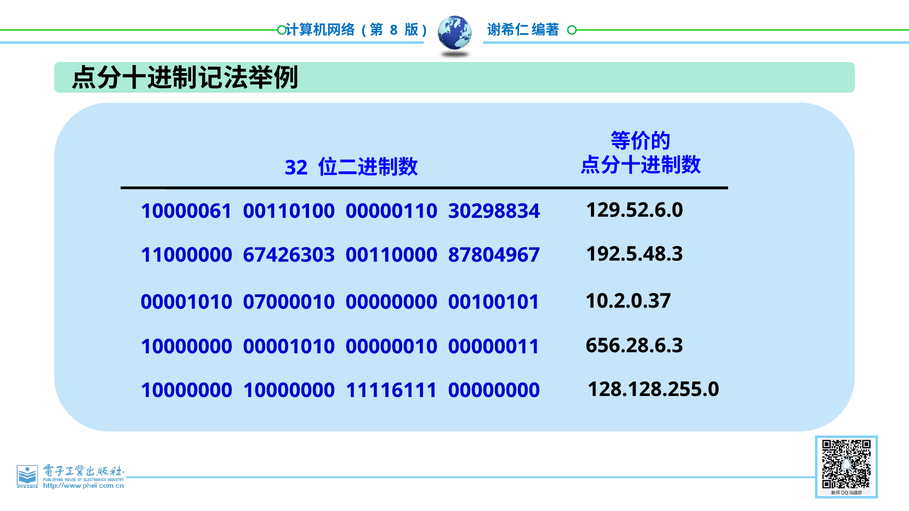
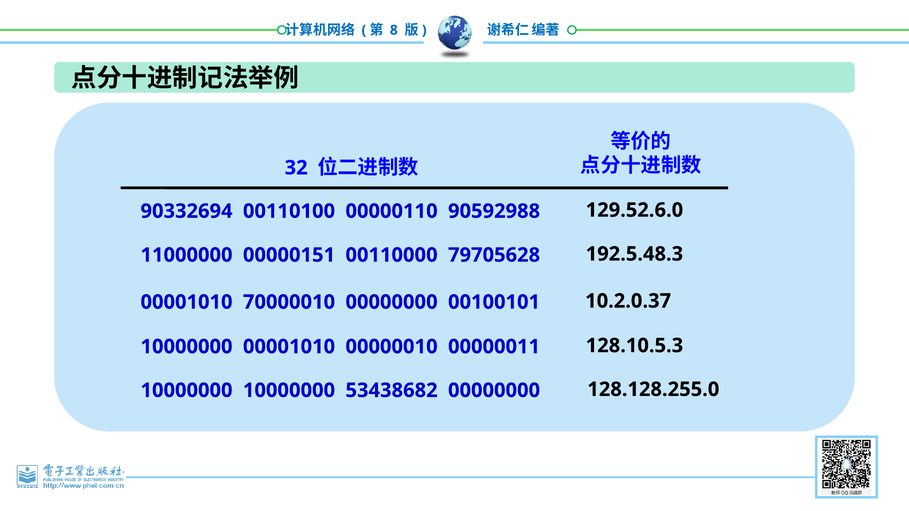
10000061: 10000061 -> 90332694
30298834: 30298834 -> 90592988
67426303: 67426303 -> 00000151
87804967: 87804967 -> 79705628
07000010: 07000010 -> 70000010
656.28.6.3: 656.28.6.3 -> 128.10.5.3
11116111: 11116111 -> 53438682
